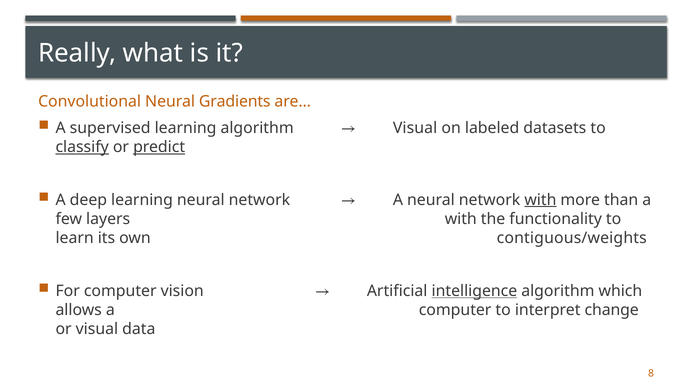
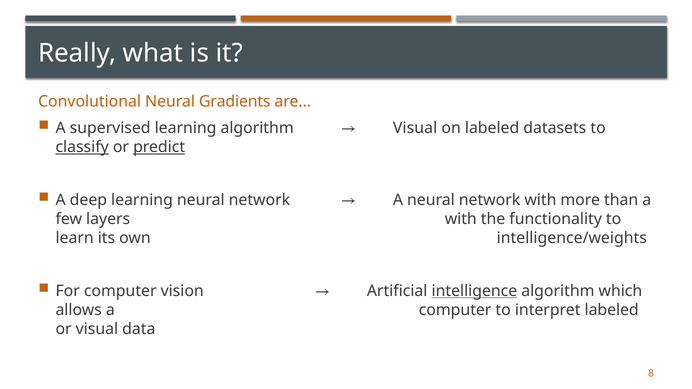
with at (540, 200) underline: present -> none
contiguous/weights: contiguous/weights -> intelligence/weights
interpret change: change -> labeled
